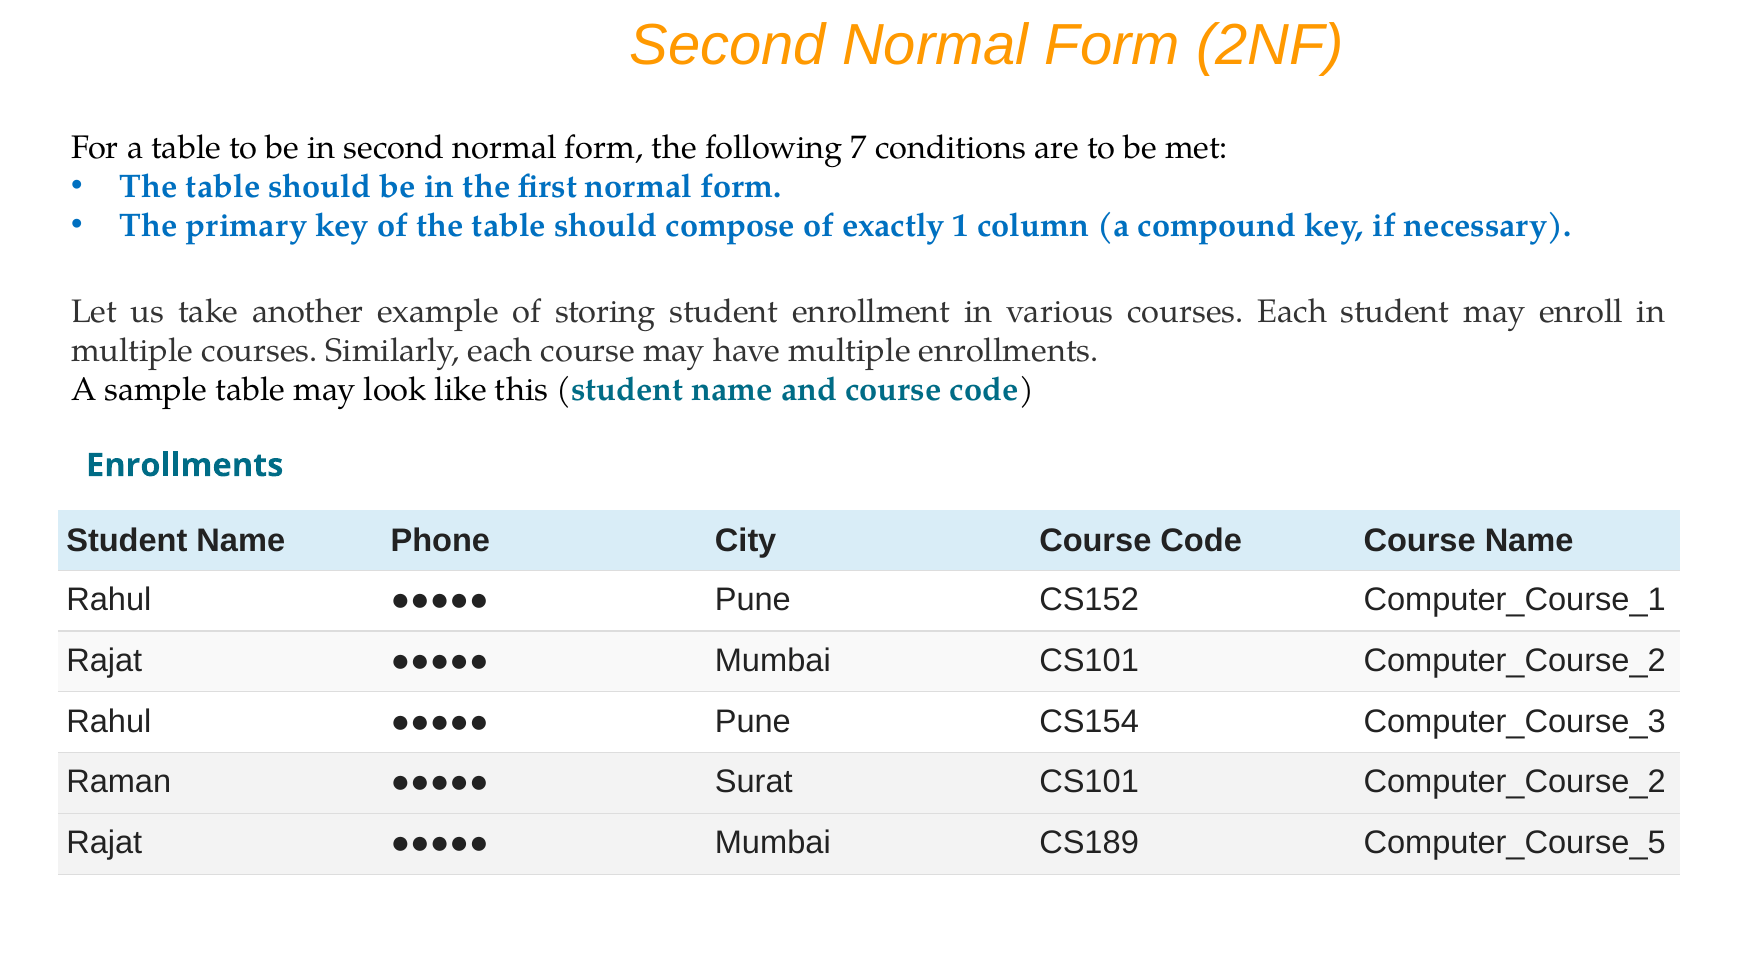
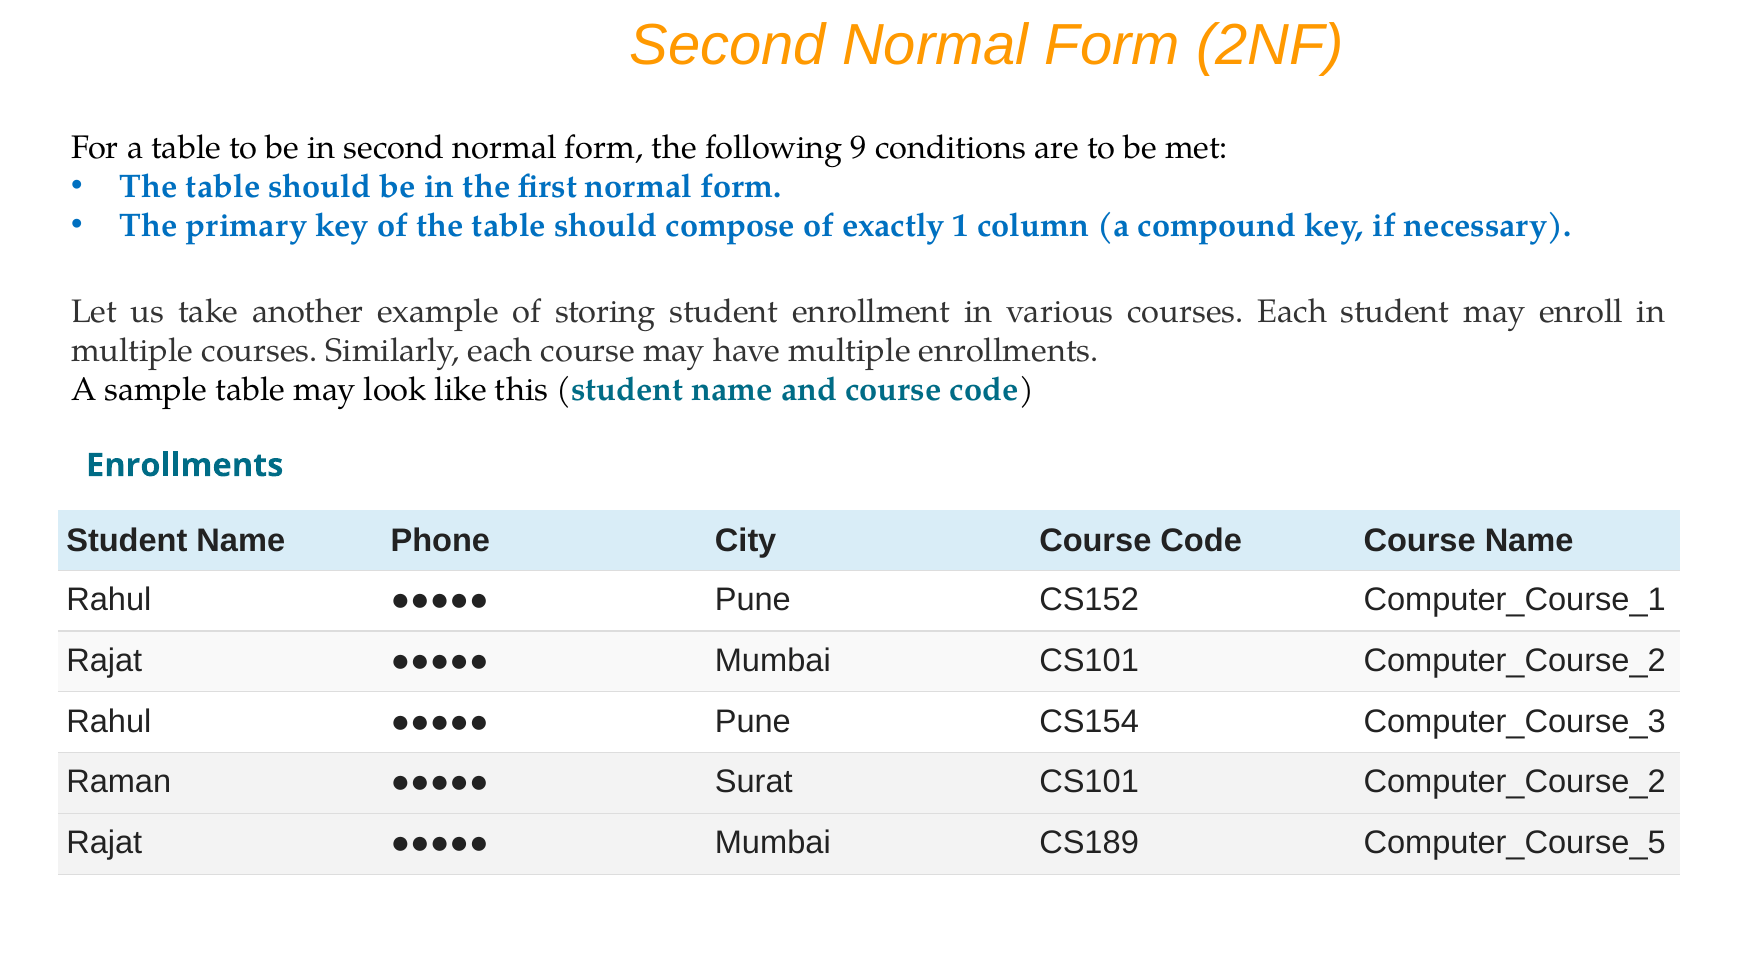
7: 7 -> 9
